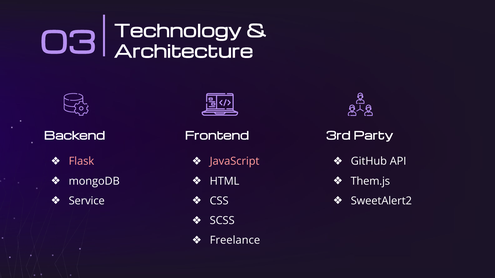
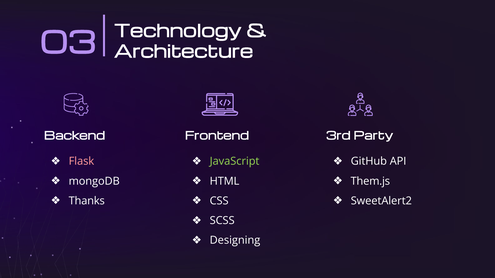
JavaScript colour: pink -> light green
Service: Service -> Thanks
Freelance: Freelance -> Designing
